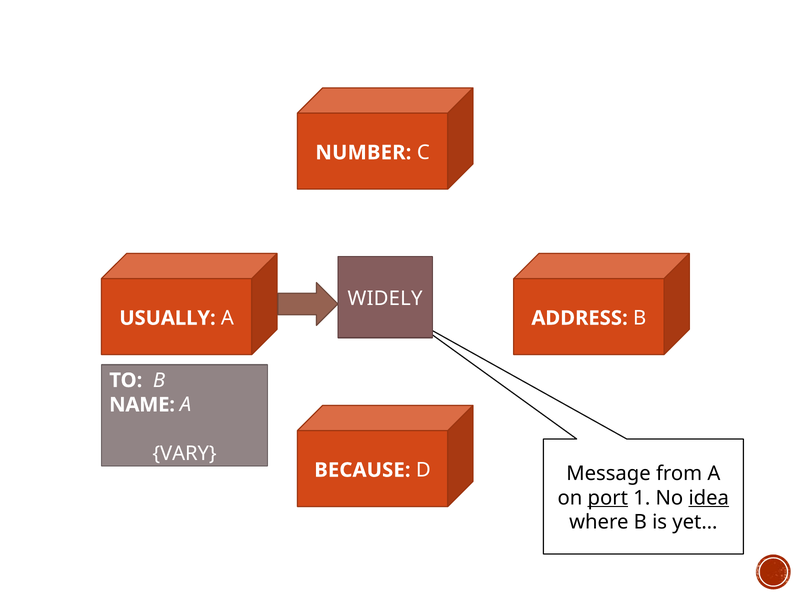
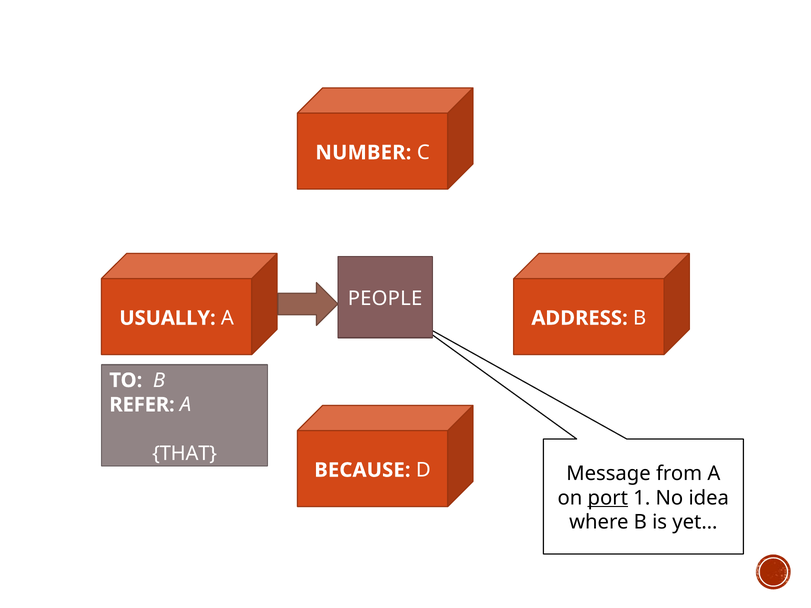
WIDELY: WIDELY -> PEOPLE
NAME: NAME -> REFER
VARY: VARY -> THAT
idea underline: present -> none
